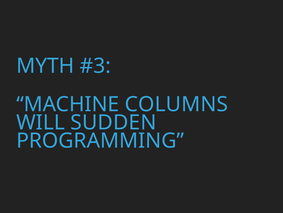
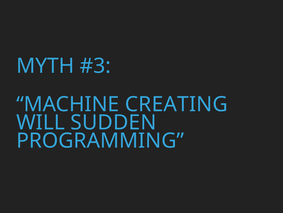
COLUMNS: COLUMNS -> CREATING
